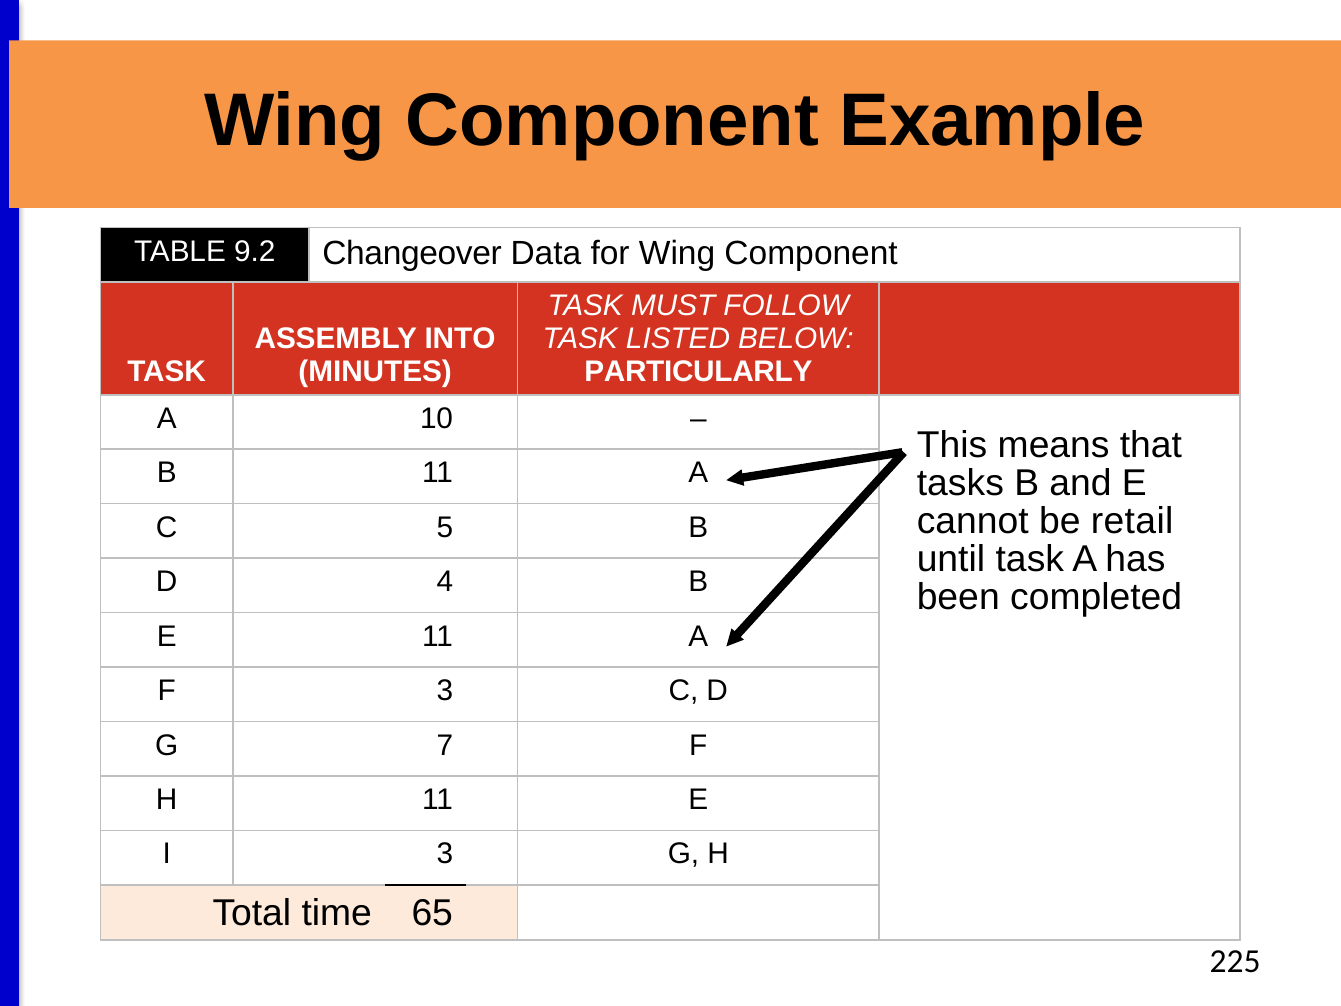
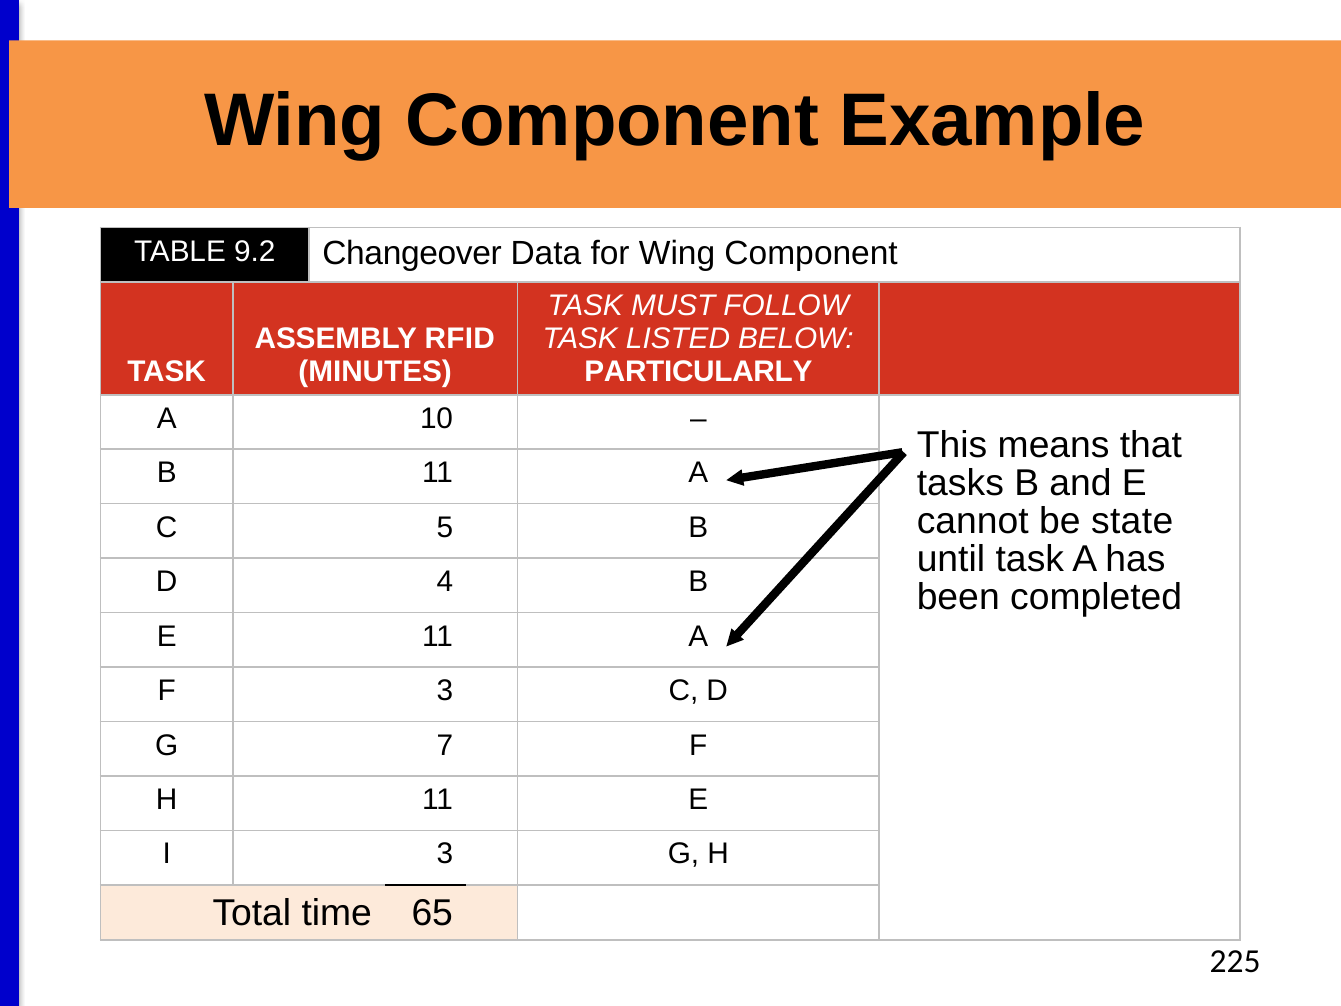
INTO: INTO -> RFID
retail: retail -> state
